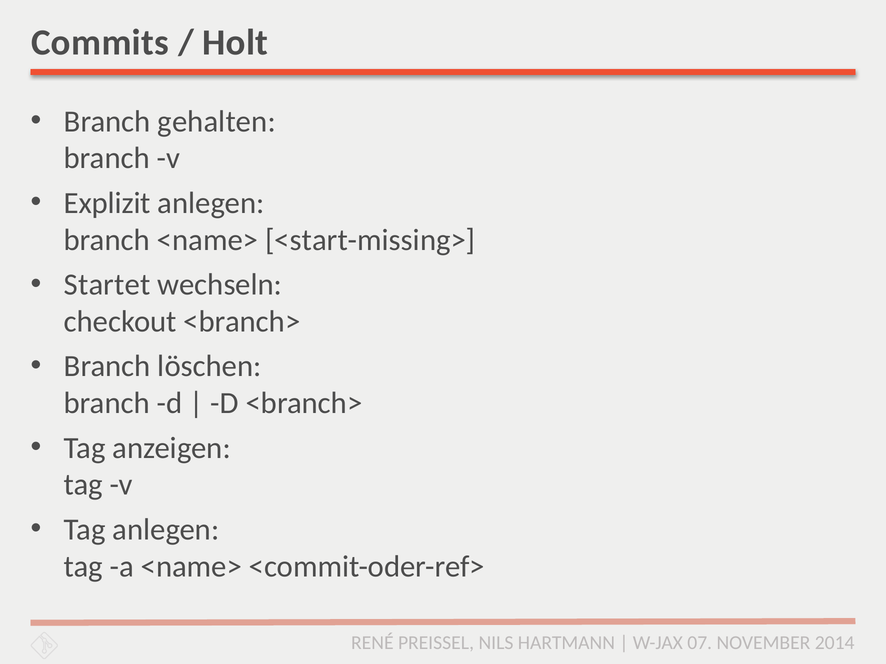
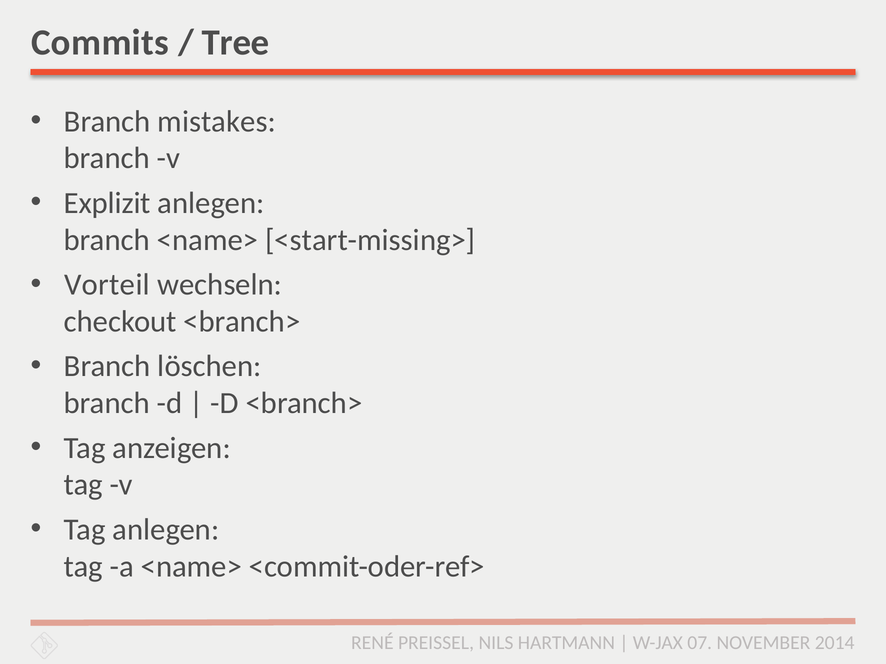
Holt: Holt -> Tree
gehalten: gehalten -> mistakes
Startet: Startet -> Vorteil
